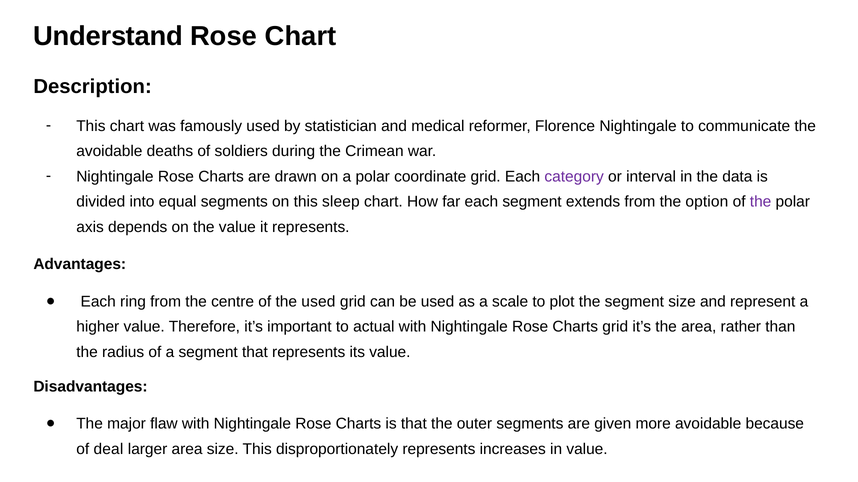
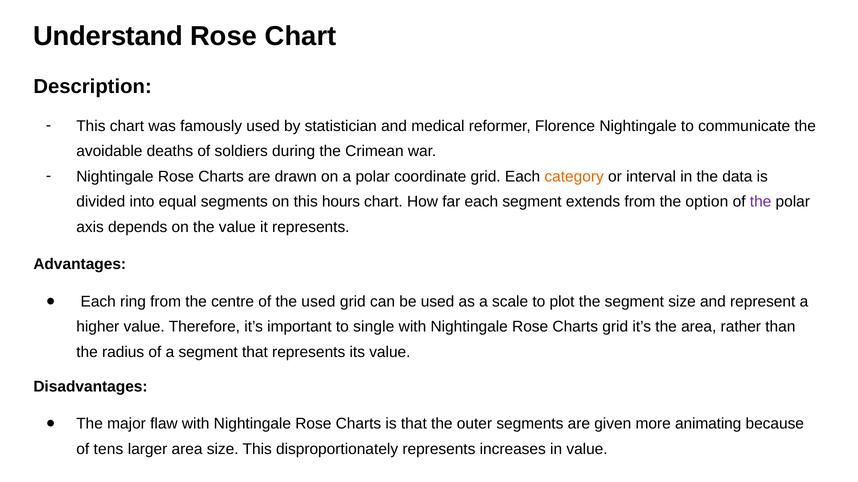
category colour: purple -> orange
sleep: sleep -> hours
actual: actual -> single
more avoidable: avoidable -> animating
deal: deal -> tens
